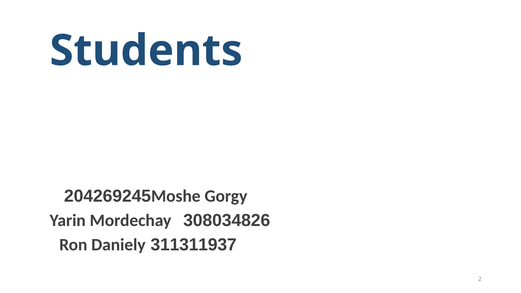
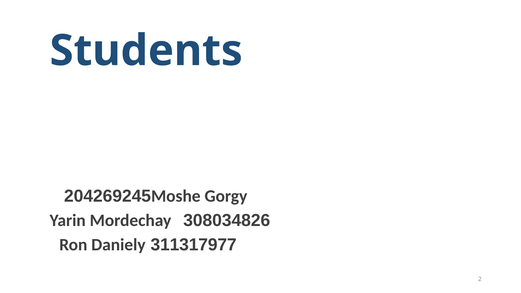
311311937: 311311937 -> 311317977
